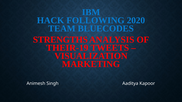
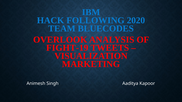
STRENGTHS: STRENGTHS -> OVERLOOK
THEIR-19: THEIR-19 -> FIGHT-19
